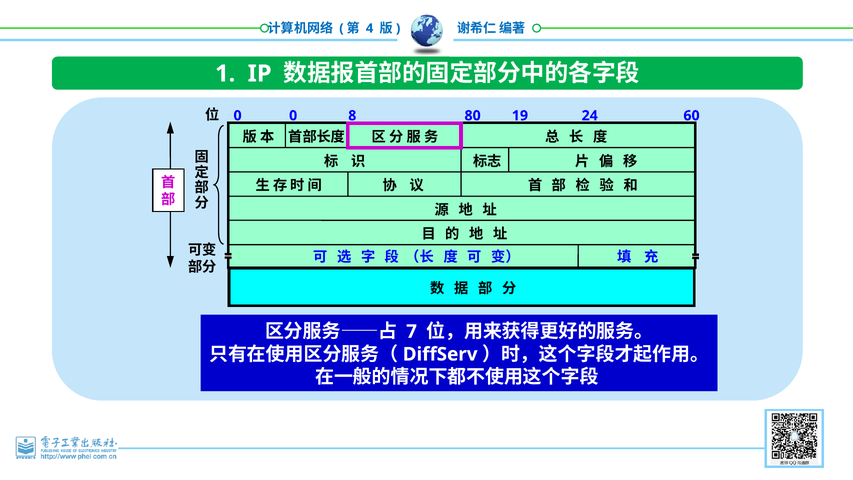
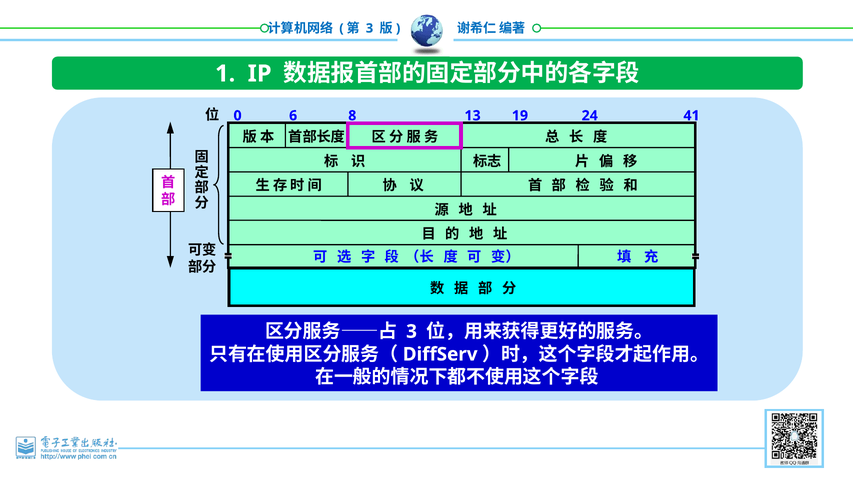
4 at (370, 28): 4 -> 3
0 0: 0 -> 6
80: 80 -> 13
60: 60 -> 41
7 at (412, 331): 7 -> 3
